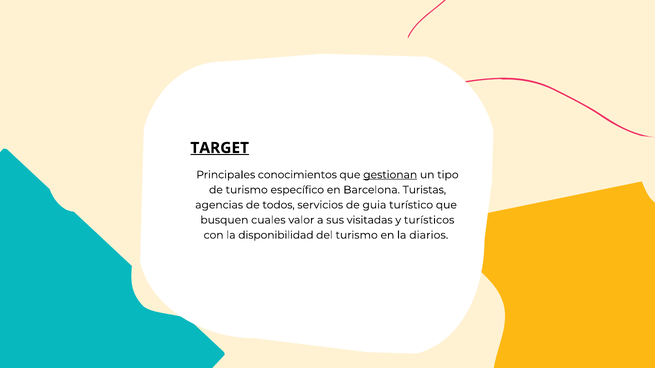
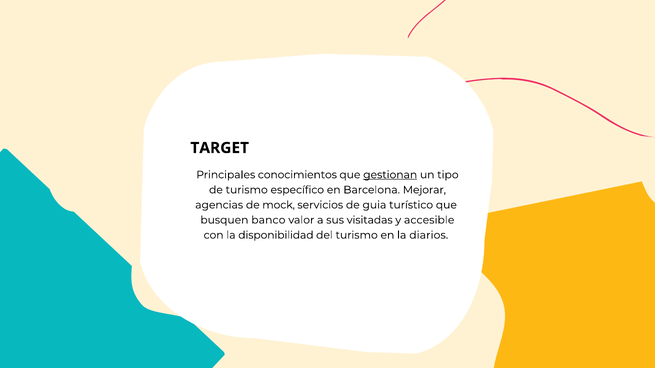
TARGET underline: present -> none
Turistas: Turistas -> Mejorar
todos: todos -> mock
cuales: cuales -> banco
turísticos: turísticos -> accesible
